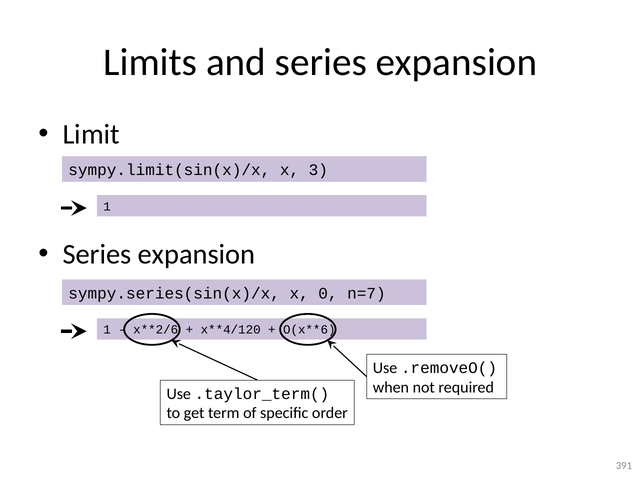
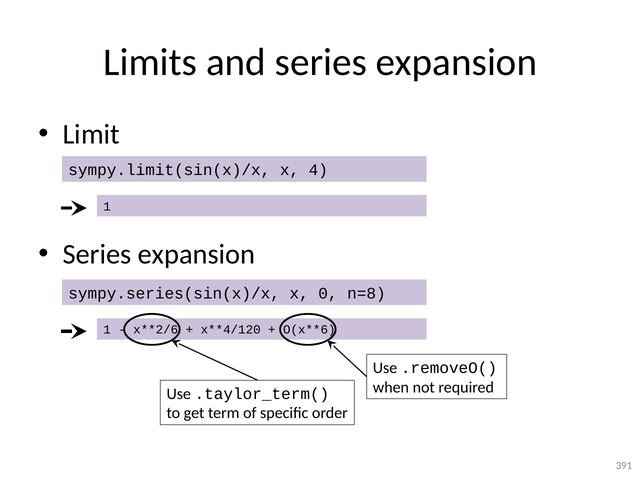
3: 3 -> 4
n=7: n=7 -> n=8
